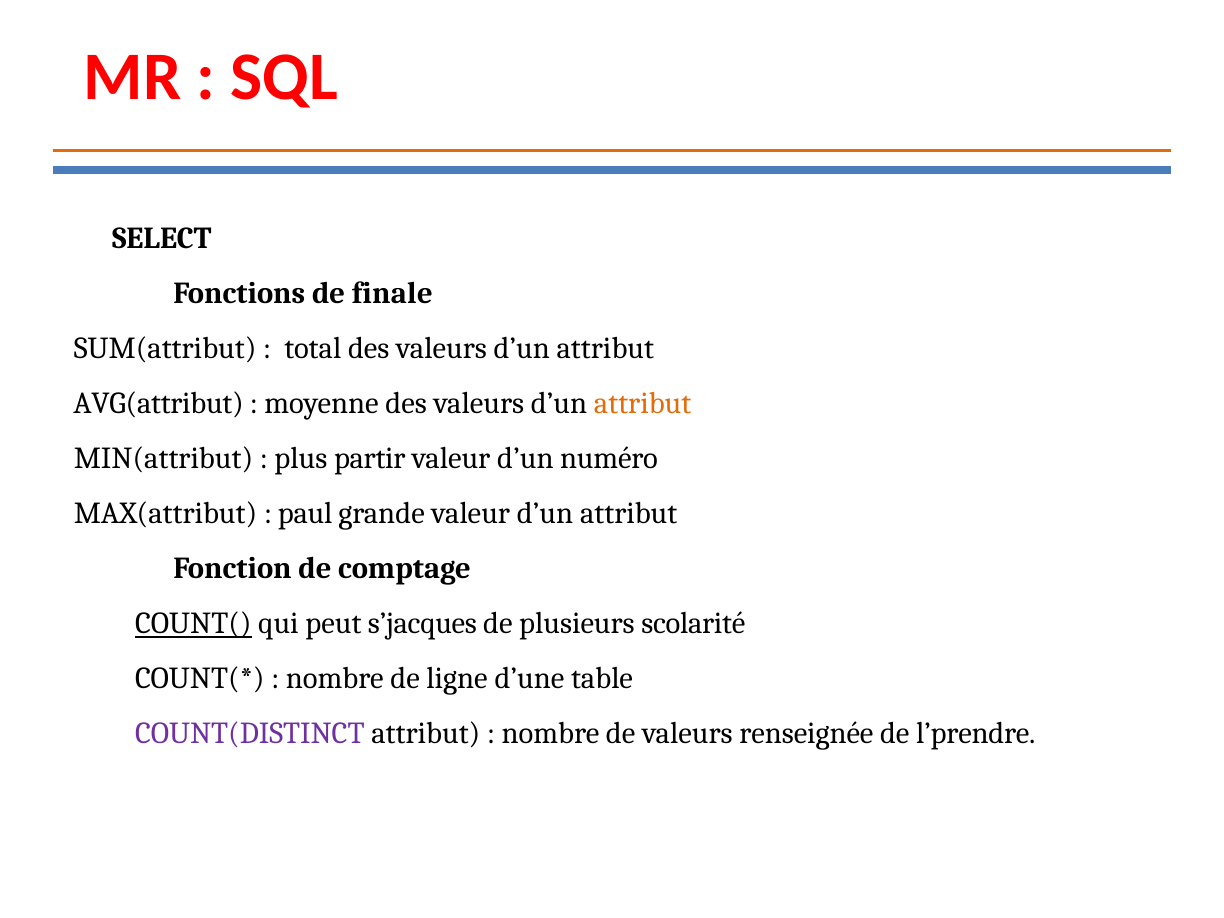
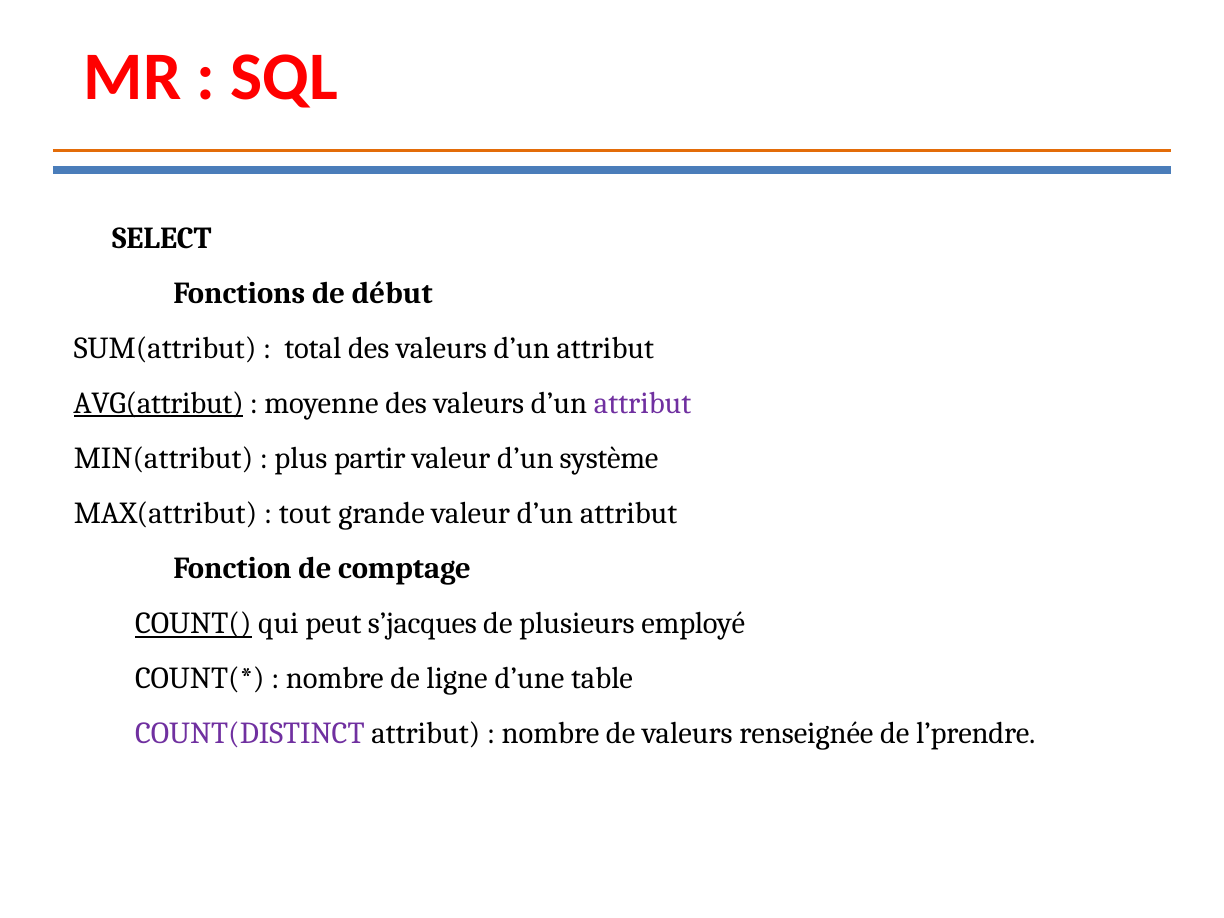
finale: finale -> début
AVG(attribut underline: none -> present
attribut at (643, 403) colour: orange -> purple
numéro: numéro -> système
paul: paul -> tout
scolarité: scolarité -> employé
